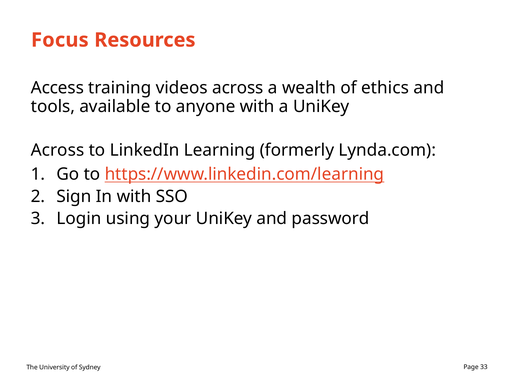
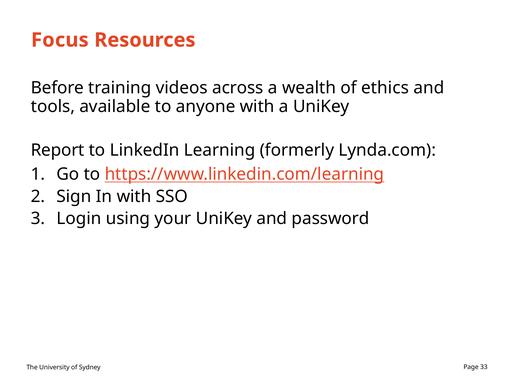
Access: Access -> Before
Across at (58, 150): Across -> Report
